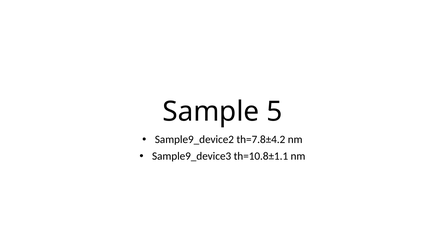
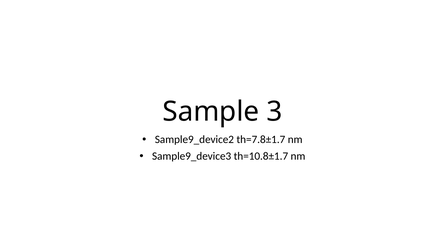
5: 5 -> 3
th=7.8±4.2: th=7.8±4.2 -> th=7.8±1.7
th=10.8±1.1: th=10.8±1.1 -> th=10.8±1.7
